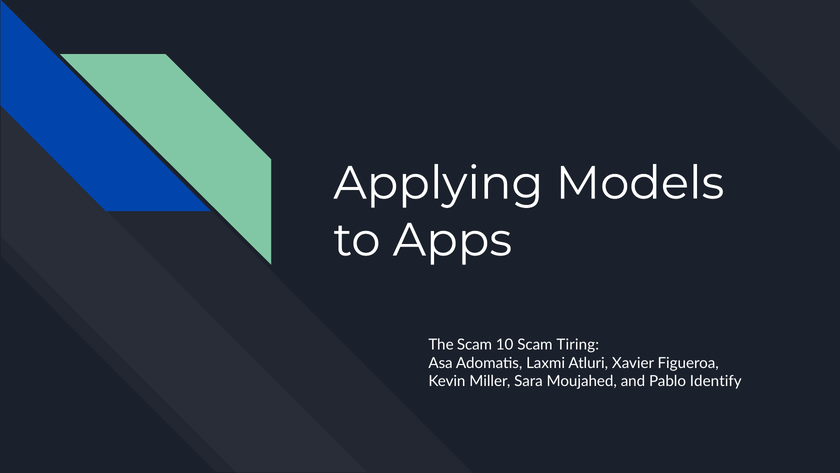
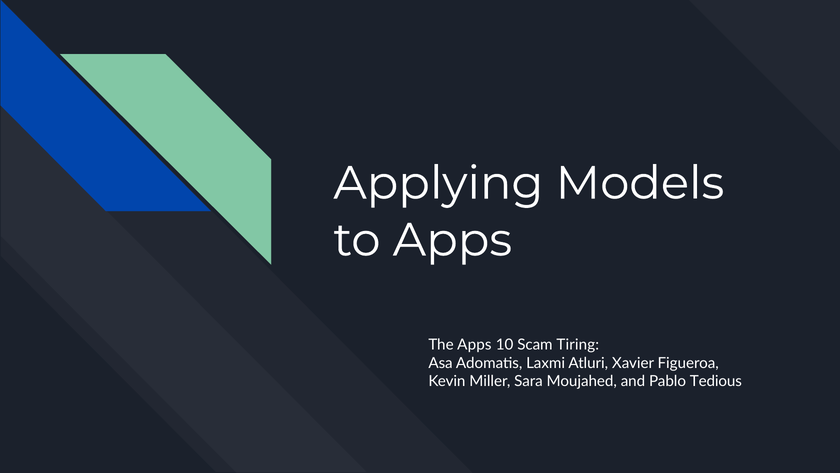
The Scam: Scam -> Apps
Identify: Identify -> Tedious
